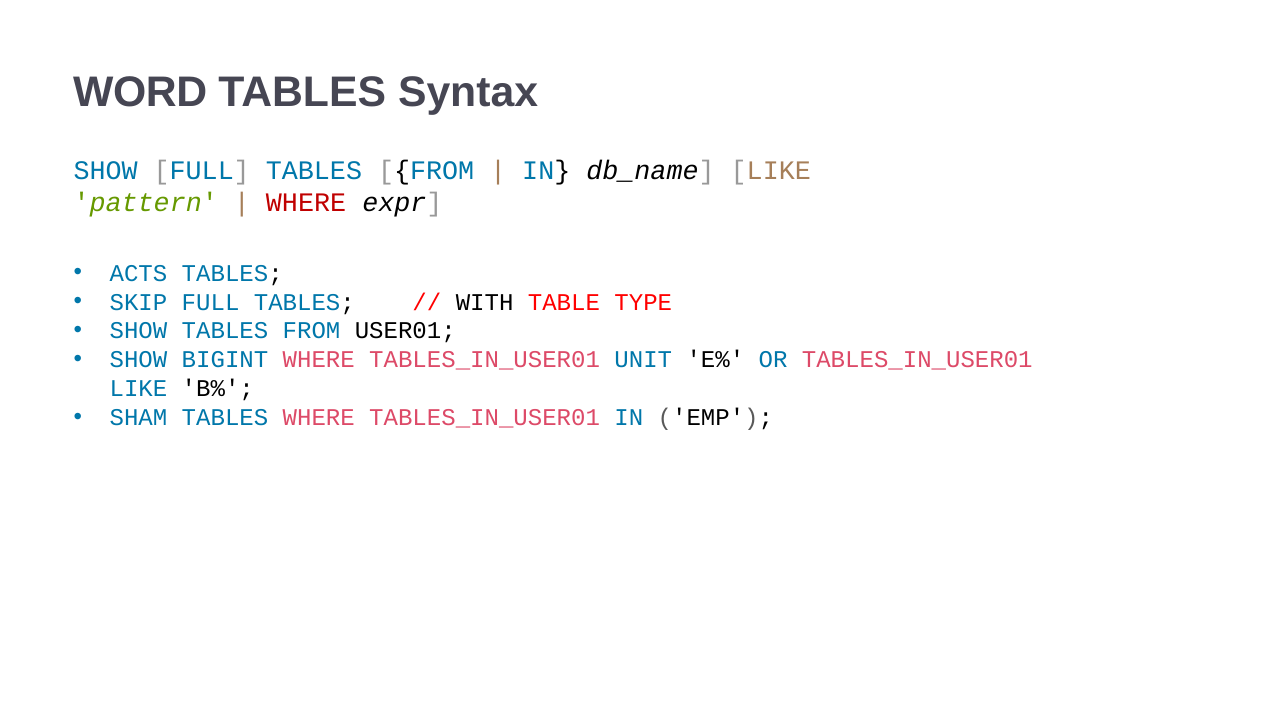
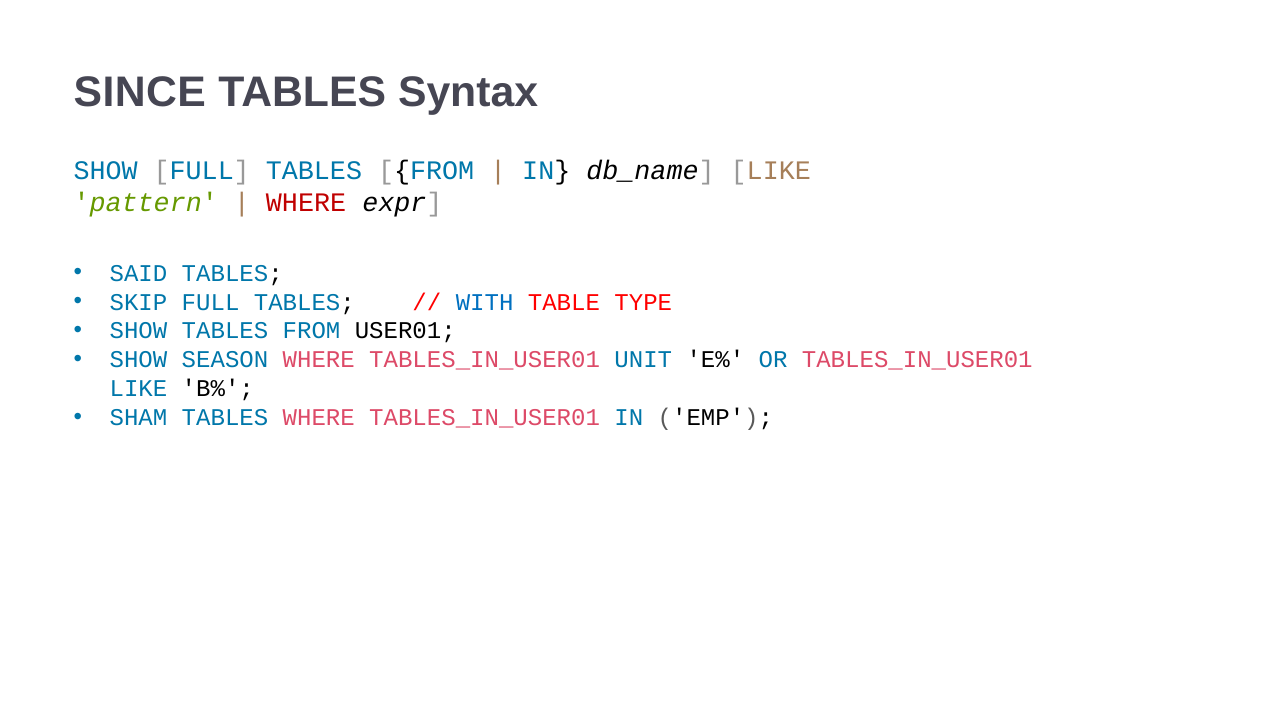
WORD: WORD -> SINCE
ACTS: ACTS -> SAID
WITH colour: black -> blue
BIGINT: BIGINT -> SEASON
